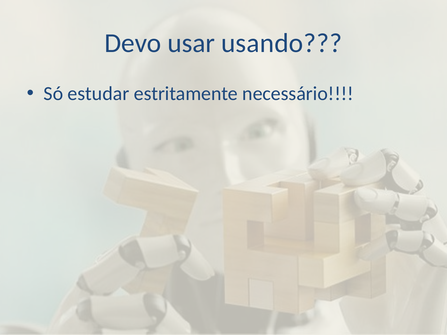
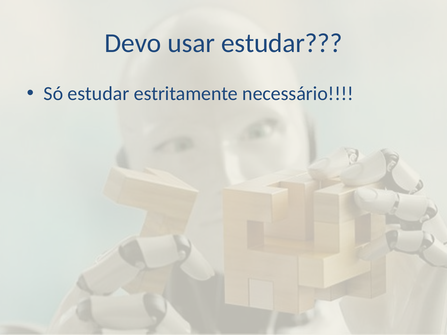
usar usando: usando -> estudar
